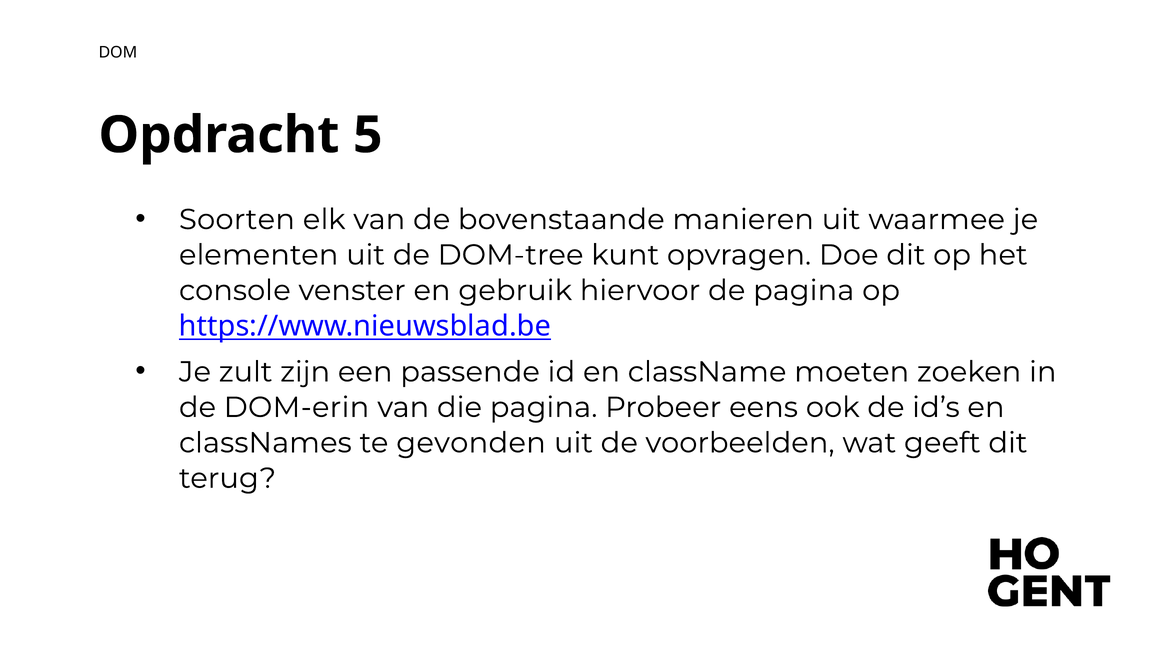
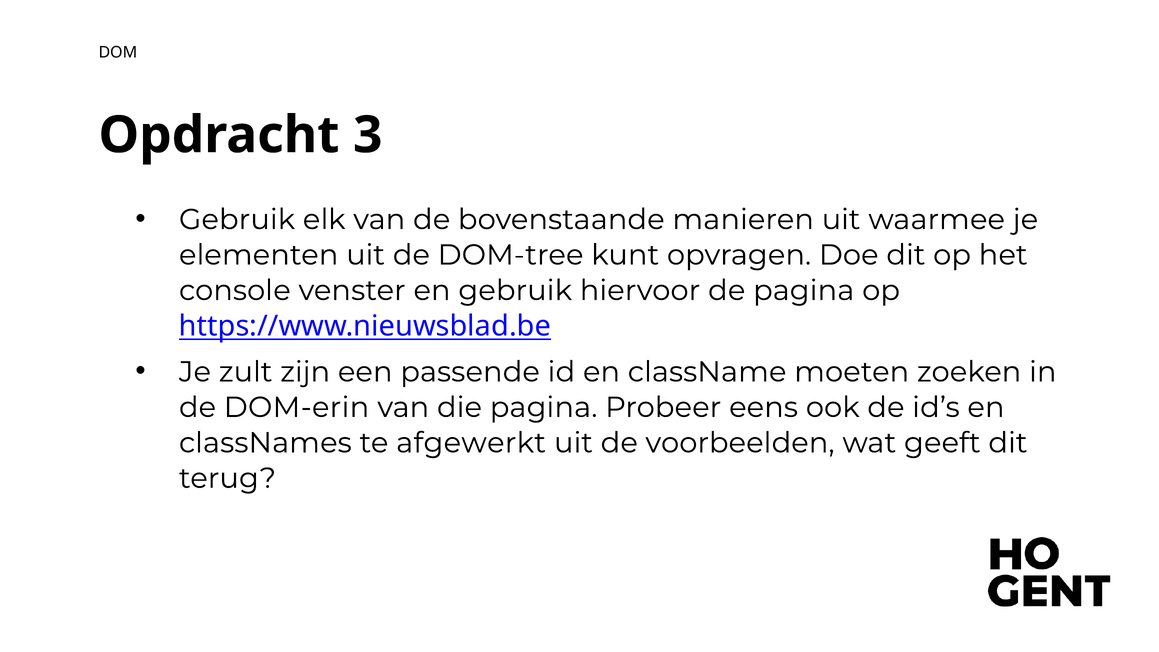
5: 5 -> 3
Soorten at (237, 220): Soorten -> Gebruik
gevonden: gevonden -> afgewerkt
